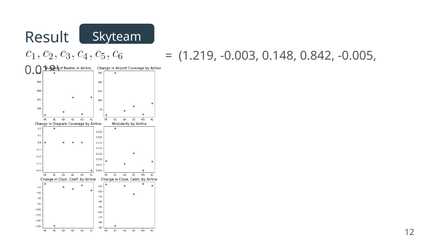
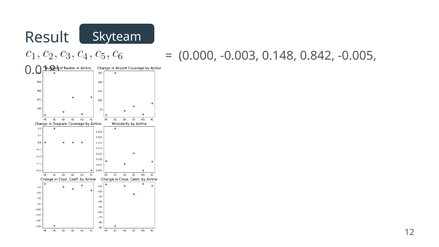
1.219: 1.219 -> 0.000
